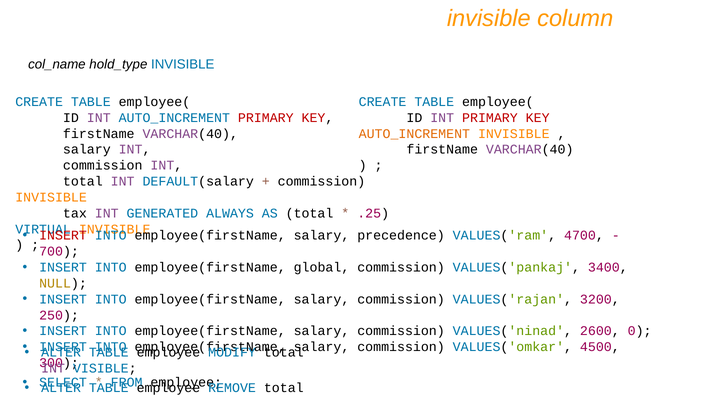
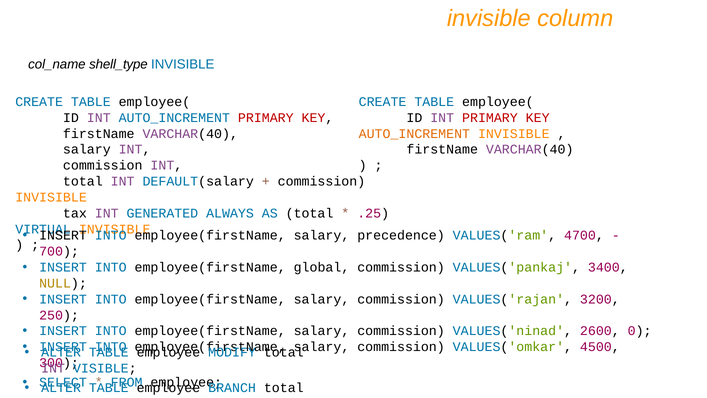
hold_type: hold_type -> shell_type
INSERT at (63, 235) colour: red -> black
REMOVE: REMOVE -> BRANCH
